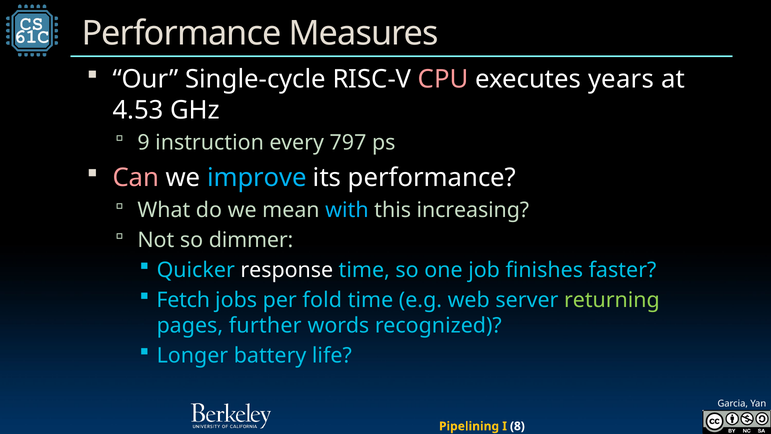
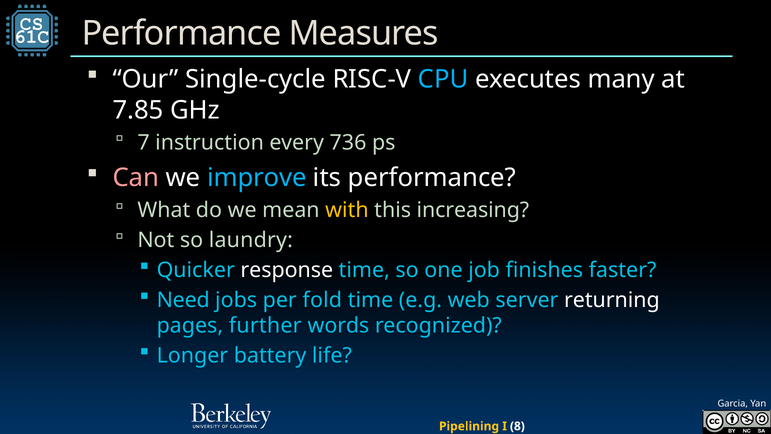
CPU colour: pink -> light blue
years: years -> many
4.53: 4.53 -> 7.85
9: 9 -> 7
797: 797 -> 736
with colour: light blue -> yellow
dimmer: dimmer -> laundry
Fetch: Fetch -> Need
returning colour: light green -> white
